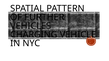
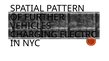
VEHICLE: VEHICLE -> ELECTRC
